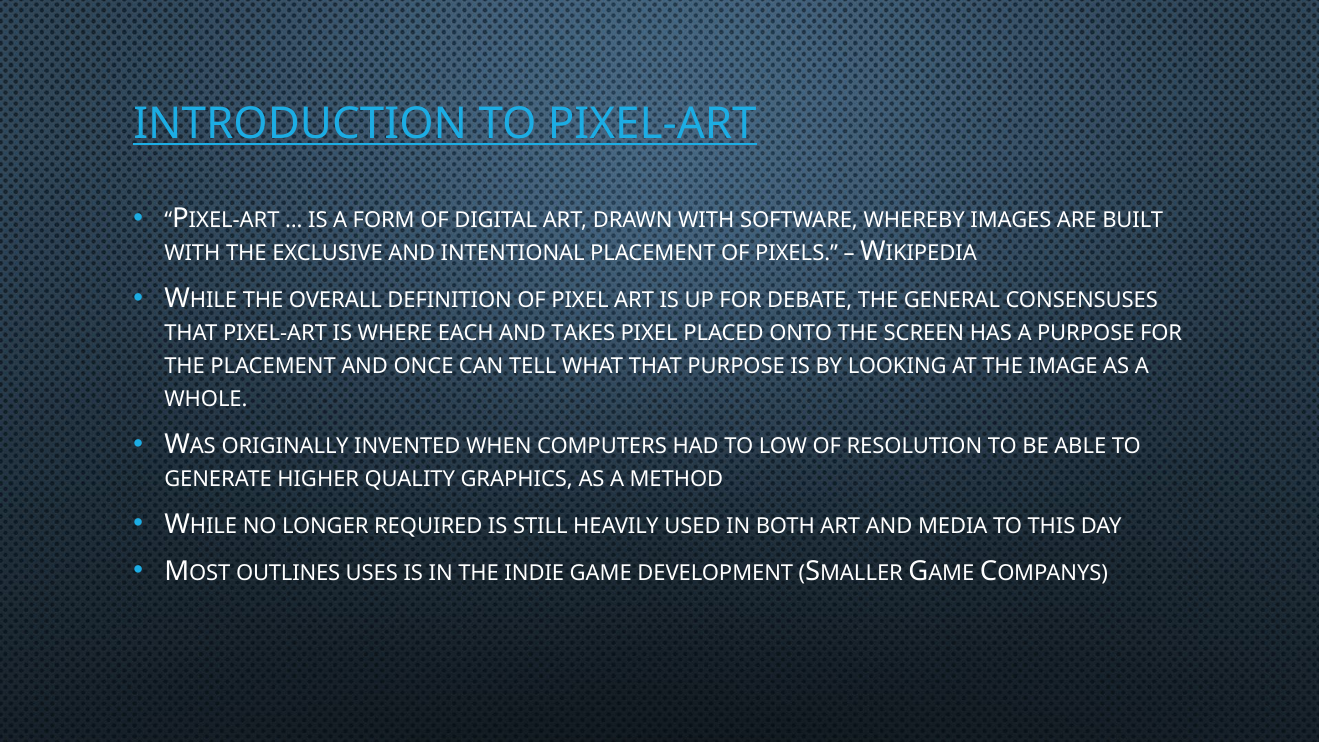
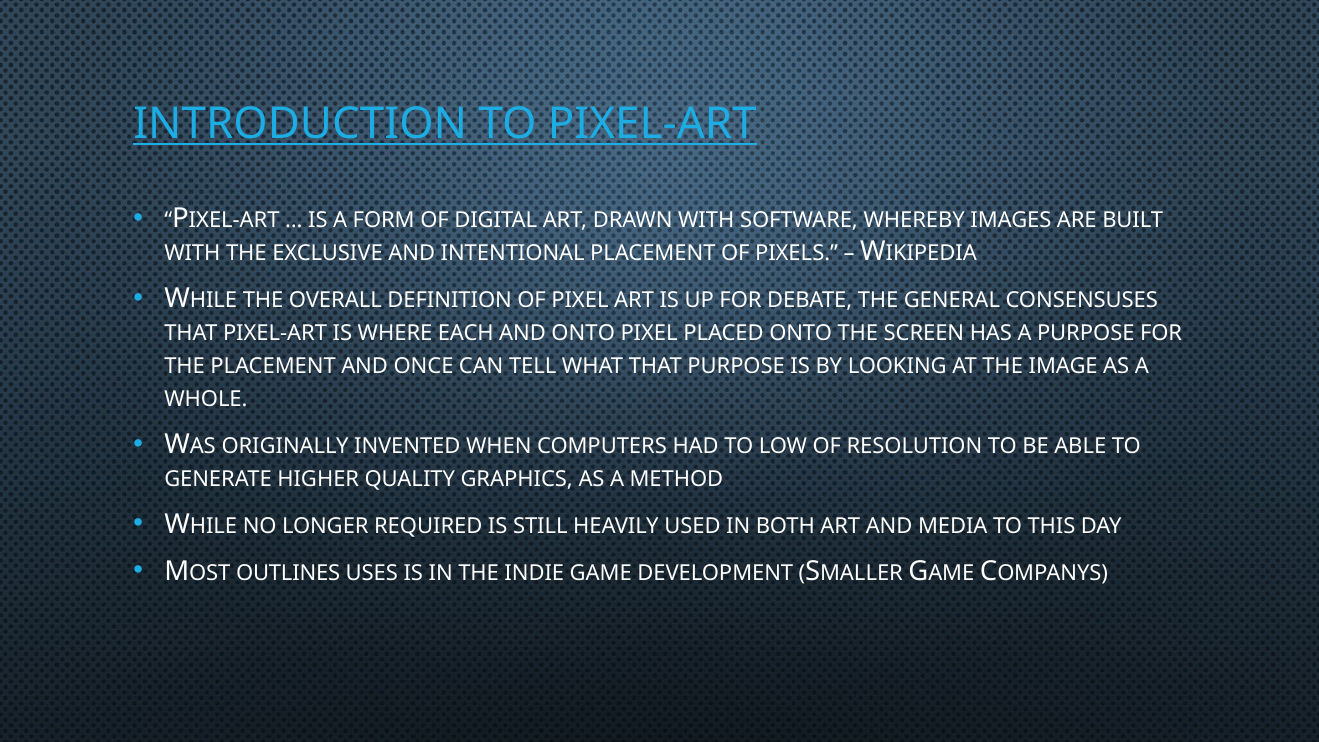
AND TAKES: TAKES -> ONTO
